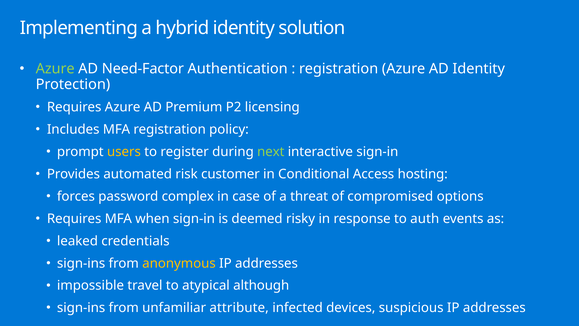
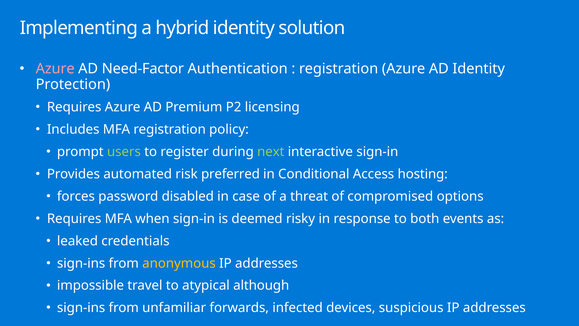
Azure at (55, 69) colour: light green -> pink
users colour: yellow -> light green
customer: customer -> preferred
complex: complex -> disabled
auth: auth -> both
attribute: attribute -> forwards
